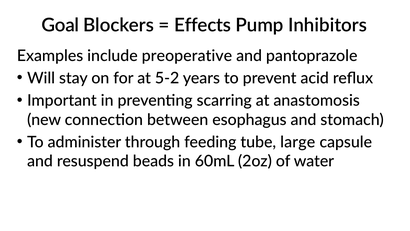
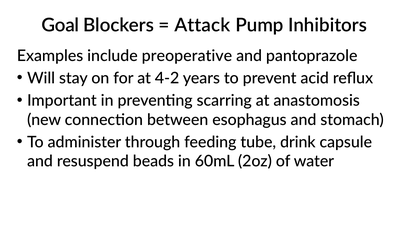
Effects: Effects -> Attack
5-2: 5-2 -> 4-2
large: large -> drink
